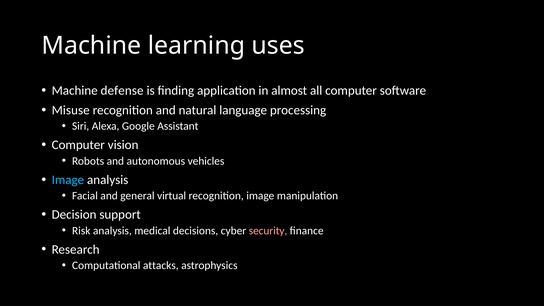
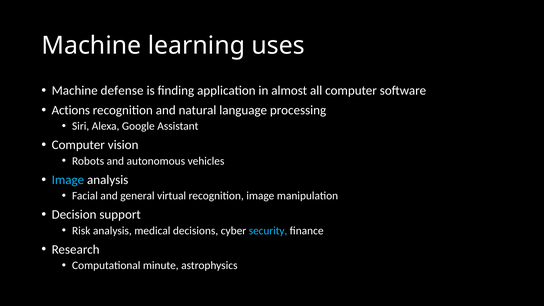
Misuse: Misuse -> Actions
security colour: pink -> light blue
attacks: attacks -> minute
